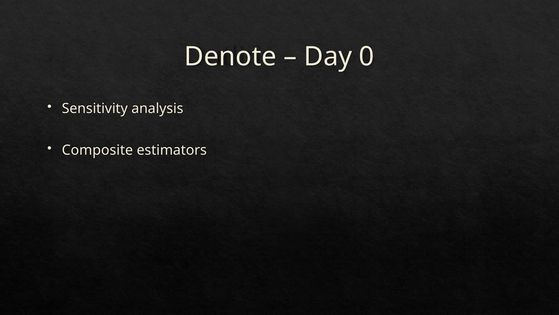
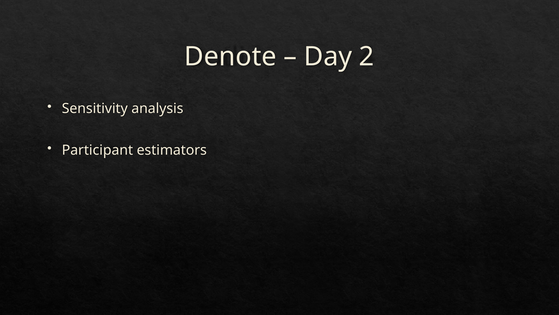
0: 0 -> 2
Composite: Composite -> Participant
